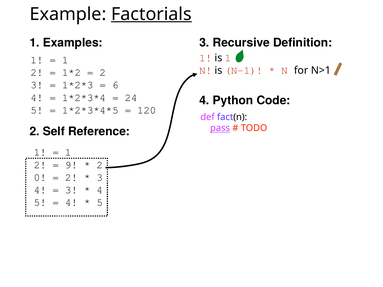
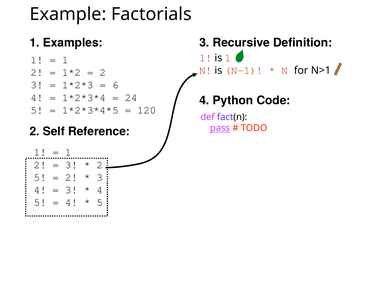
Factorials underline: present -> none
9 at (71, 165): 9 -> 3
0 at (40, 178): 0 -> 5
